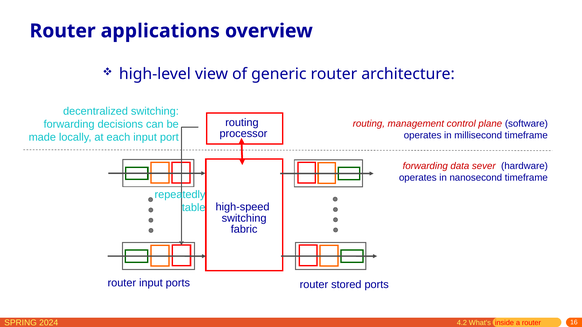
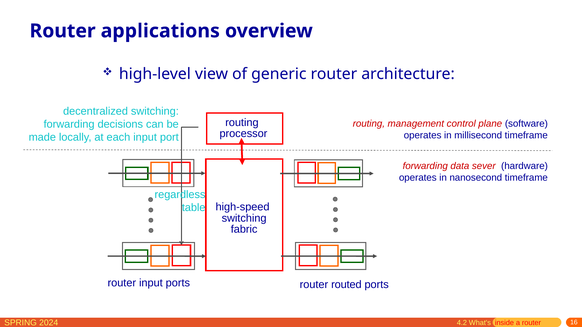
repeatedly: repeatedly -> regardless
stored: stored -> routed
